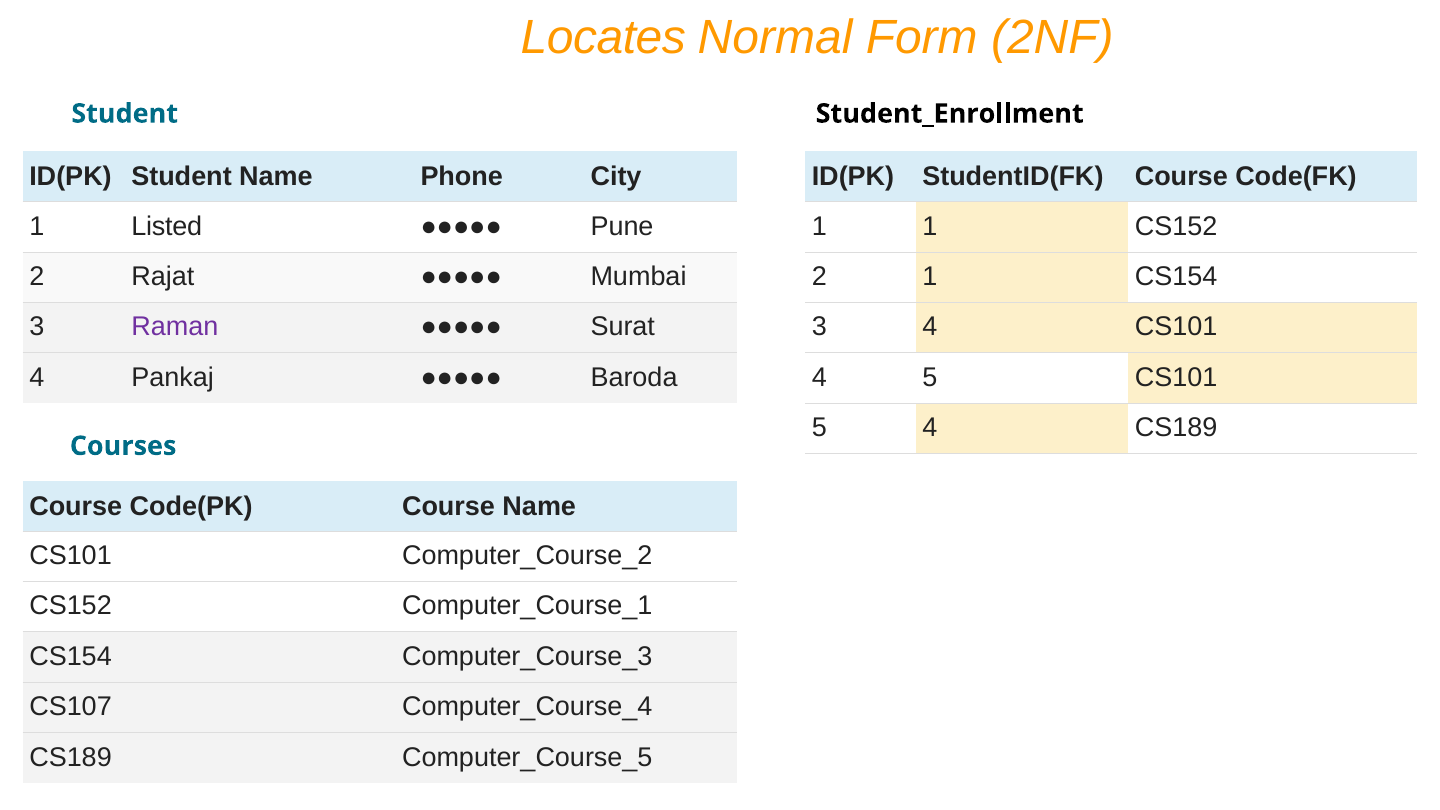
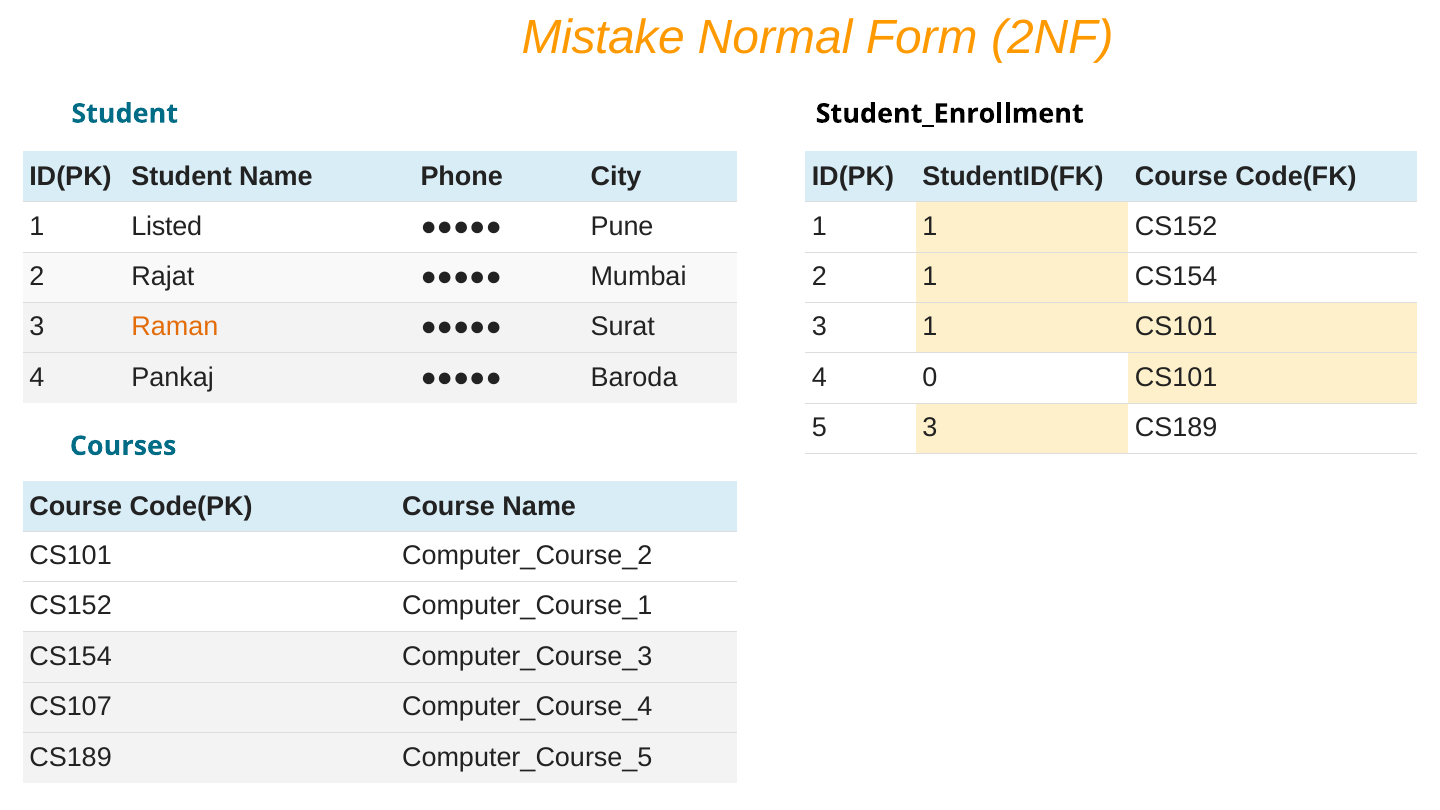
Locates: Locates -> Mistake
Raman colour: purple -> orange
3 4: 4 -> 1
4 5: 5 -> 0
5 4: 4 -> 3
